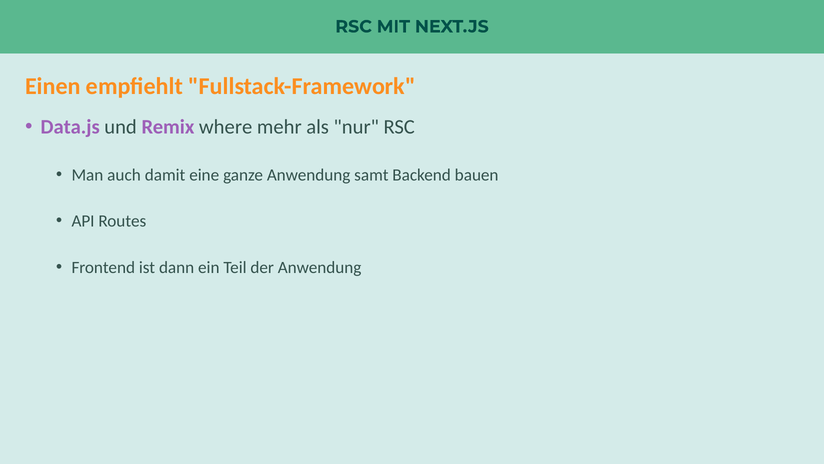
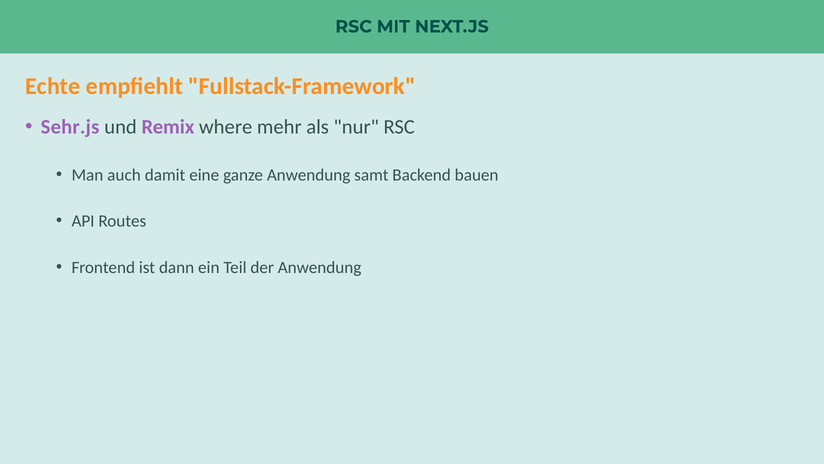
Einen: Einen -> Echte
Data.js: Data.js -> Sehr.js
